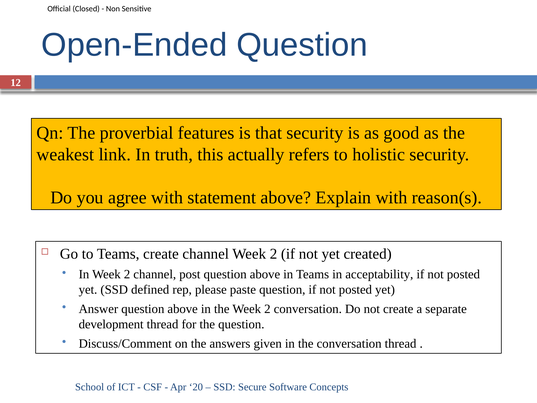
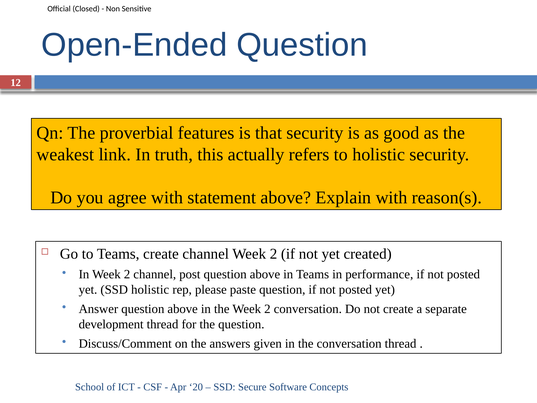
acceptability: acceptability -> performance
SSD defined: defined -> holistic
